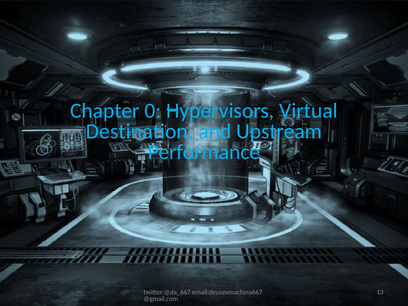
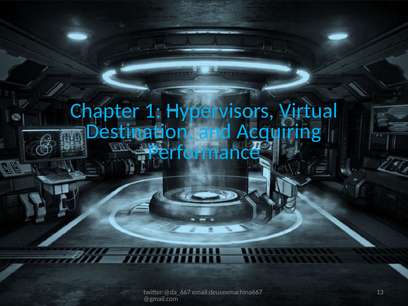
0: 0 -> 1
Upstream: Upstream -> Acquiring
